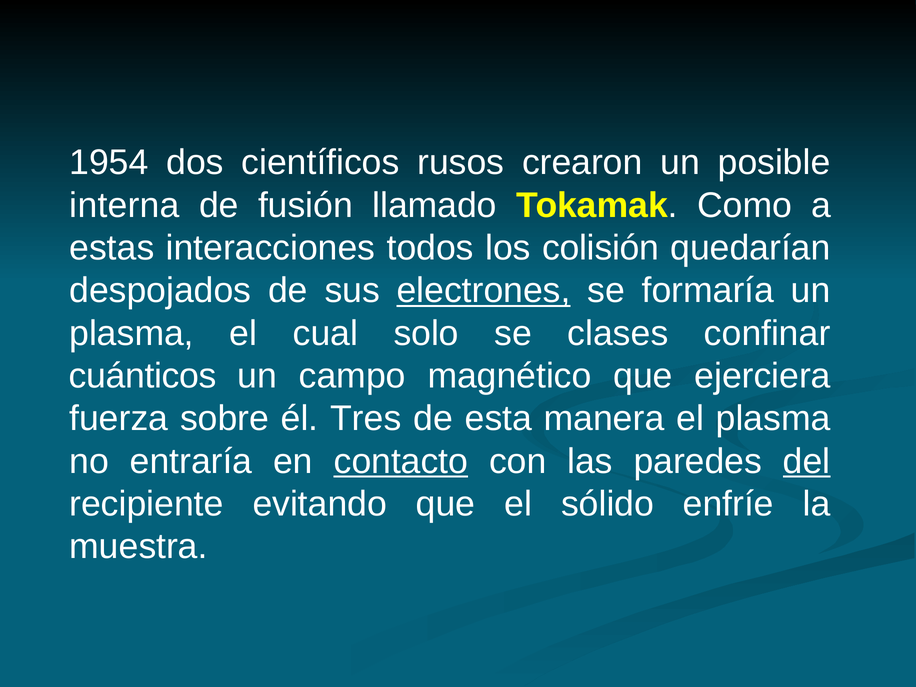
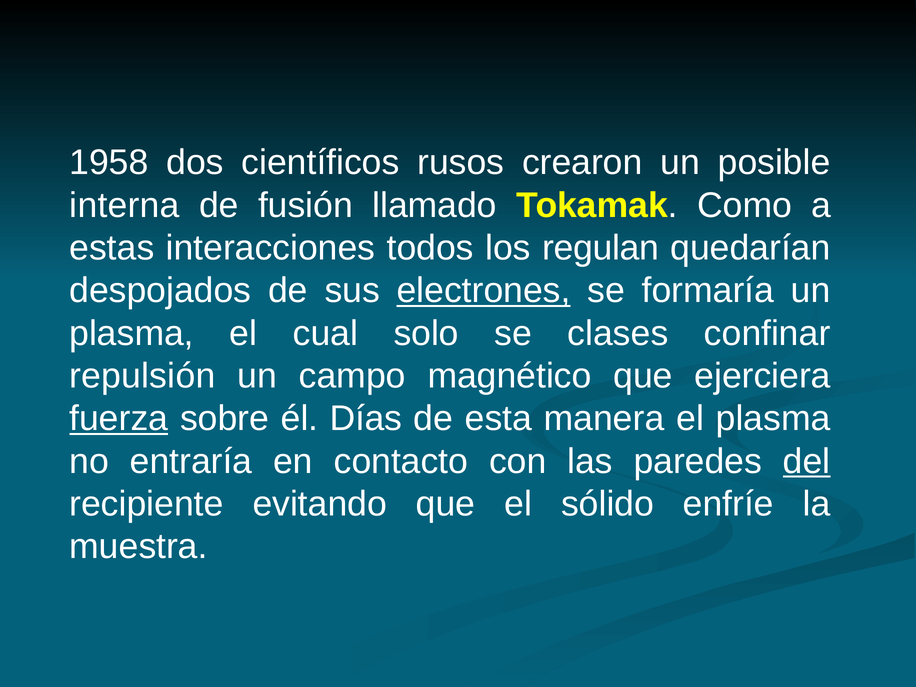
1954: 1954 -> 1958
colisión: colisión -> regulan
cuánticos: cuánticos -> repulsión
fuerza underline: none -> present
Tres: Tres -> Días
contacto underline: present -> none
